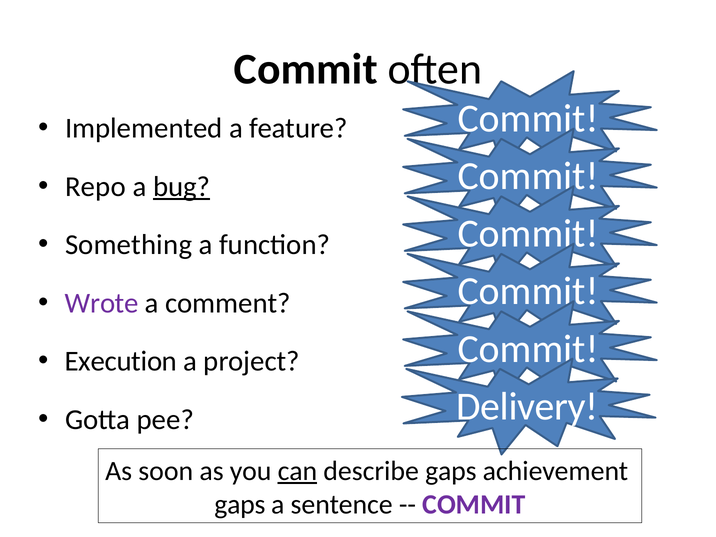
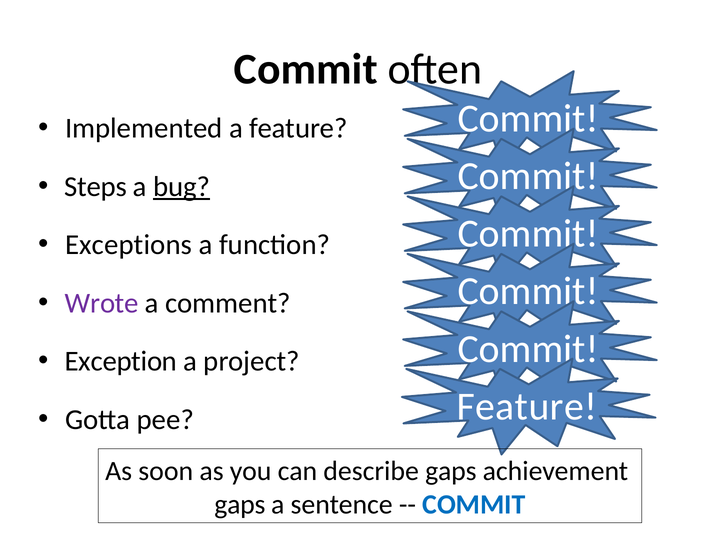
Repo: Repo -> Steps
Something: Something -> Exceptions
Execution: Execution -> Exception
Delivery at (527, 406): Delivery -> Feature
can underline: present -> none
COMMIT at (474, 505) colour: purple -> blue
